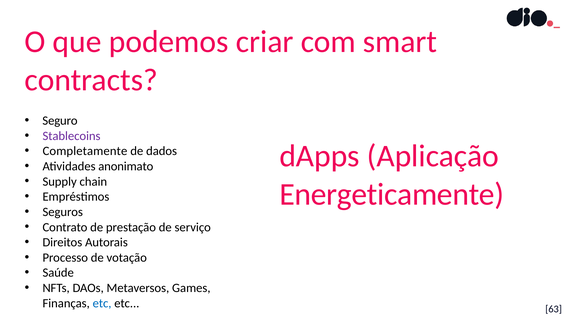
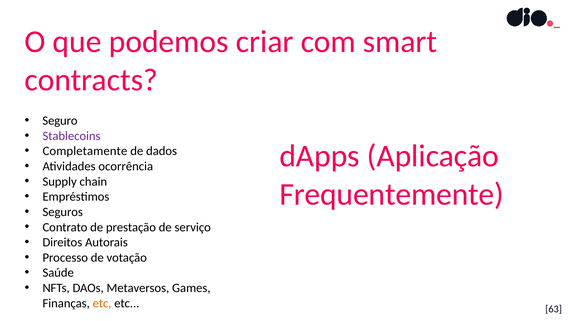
anonimato: anonimato -> ocorrência
Energeticamente: Energeticamente -> Frequentemente
etc at (102, 303) colour: blue -> orange
